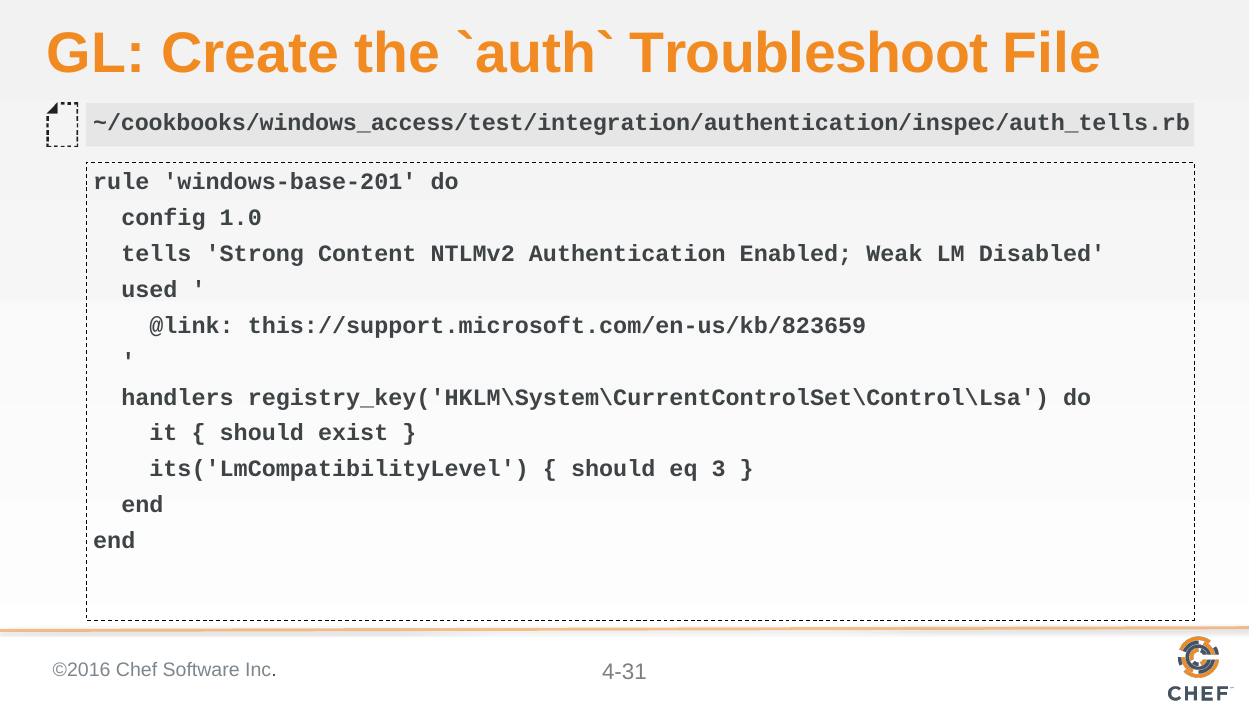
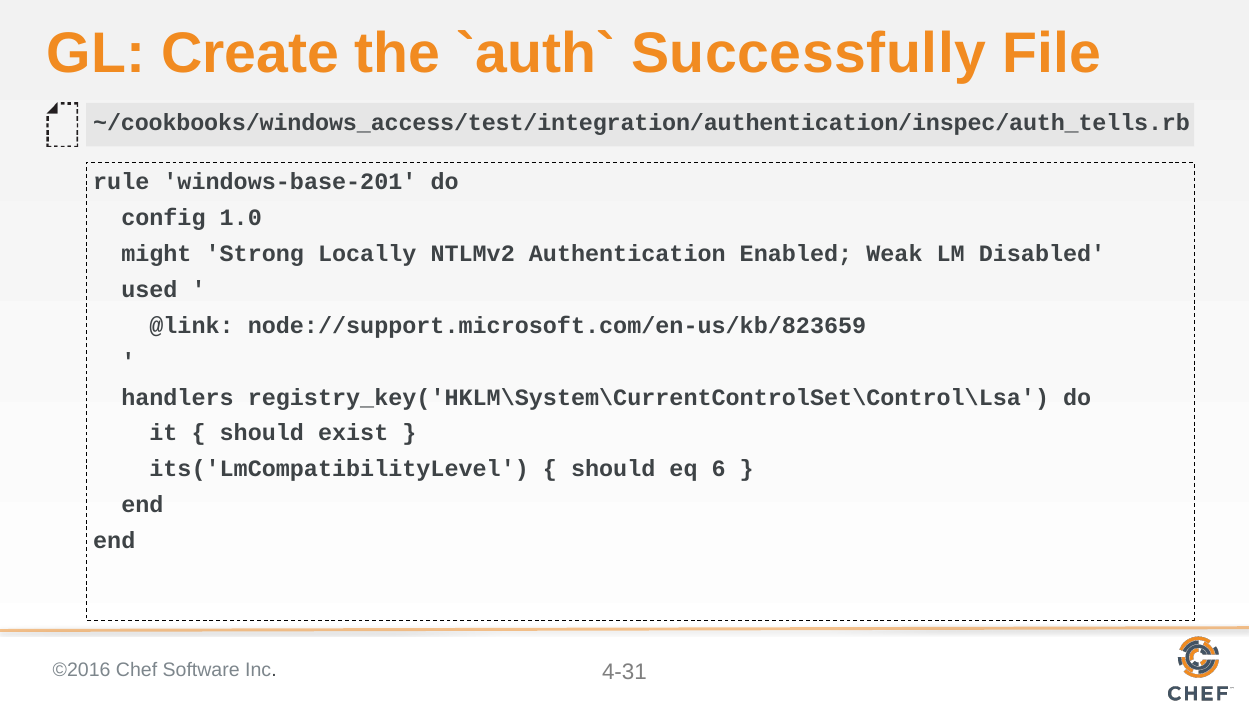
Troubleshoot: Troubleshoot -> Successfully
tells: tells -> might
Content: Content -> Locally
this://support.microsoft.com/en-us/kb/823659: this://support.microsoft.com/en-us/kb/823659 -> node://support.microsoft.com/en-us/kb/823659
3: 3 -> 6
